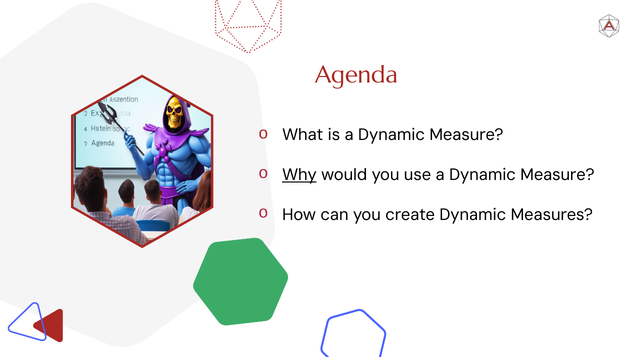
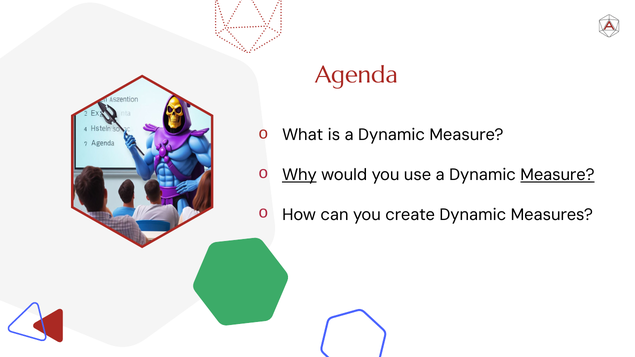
Measure at (557, 175) underline: none -> present
